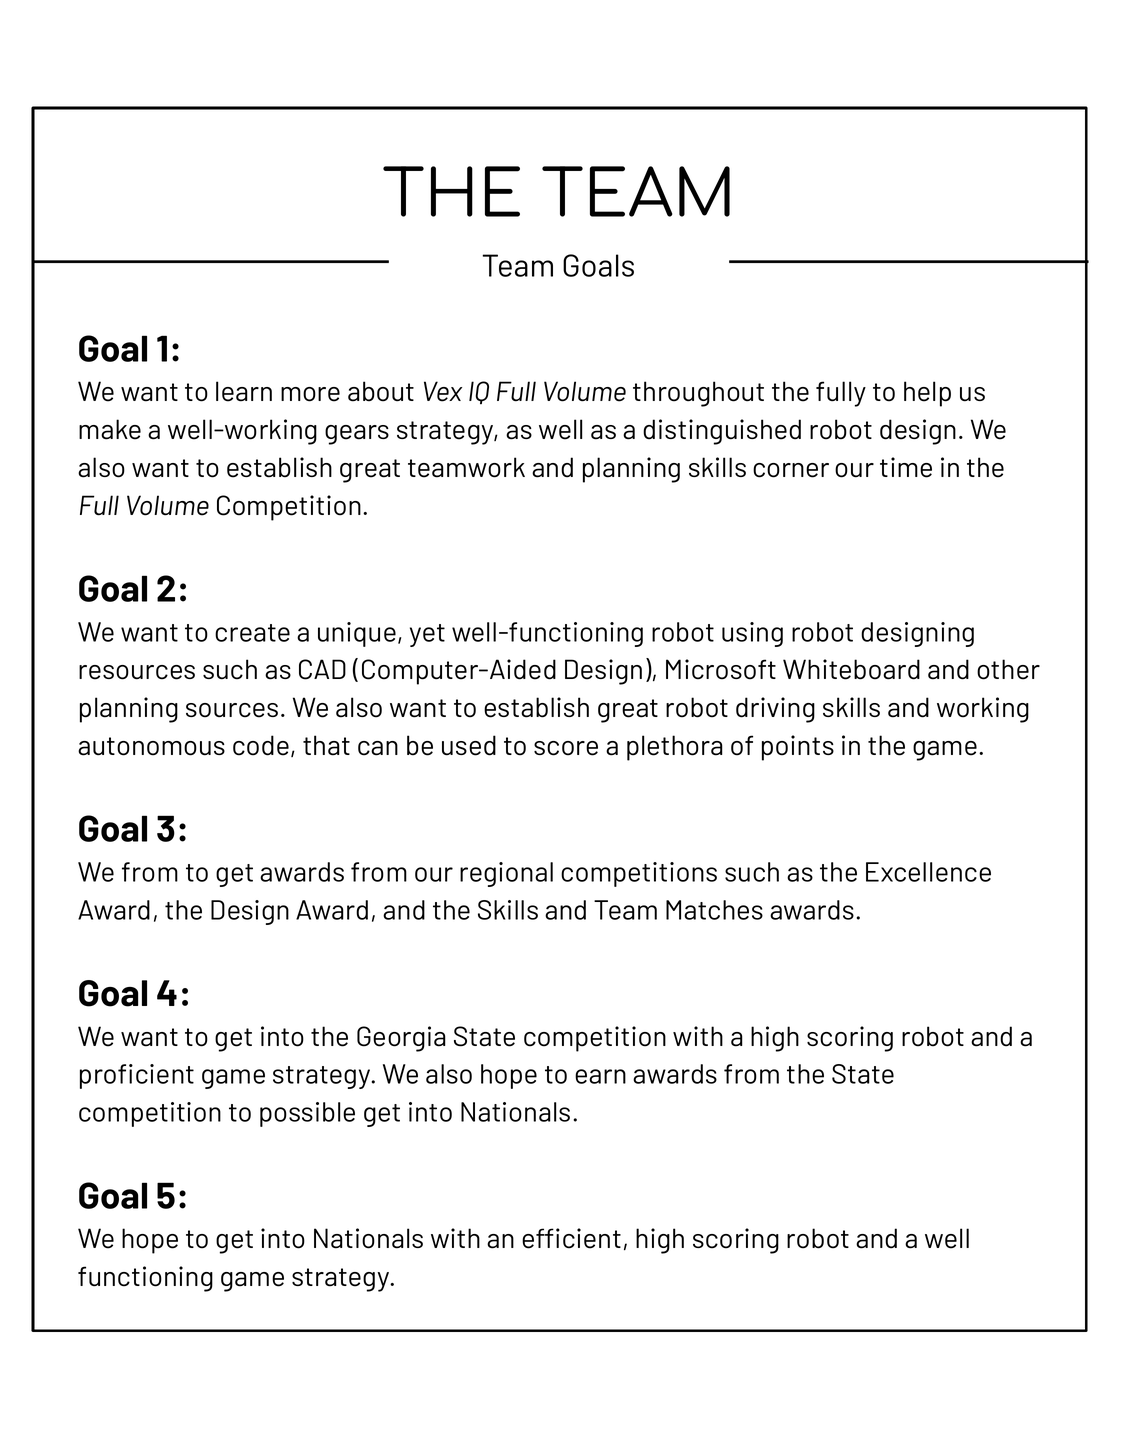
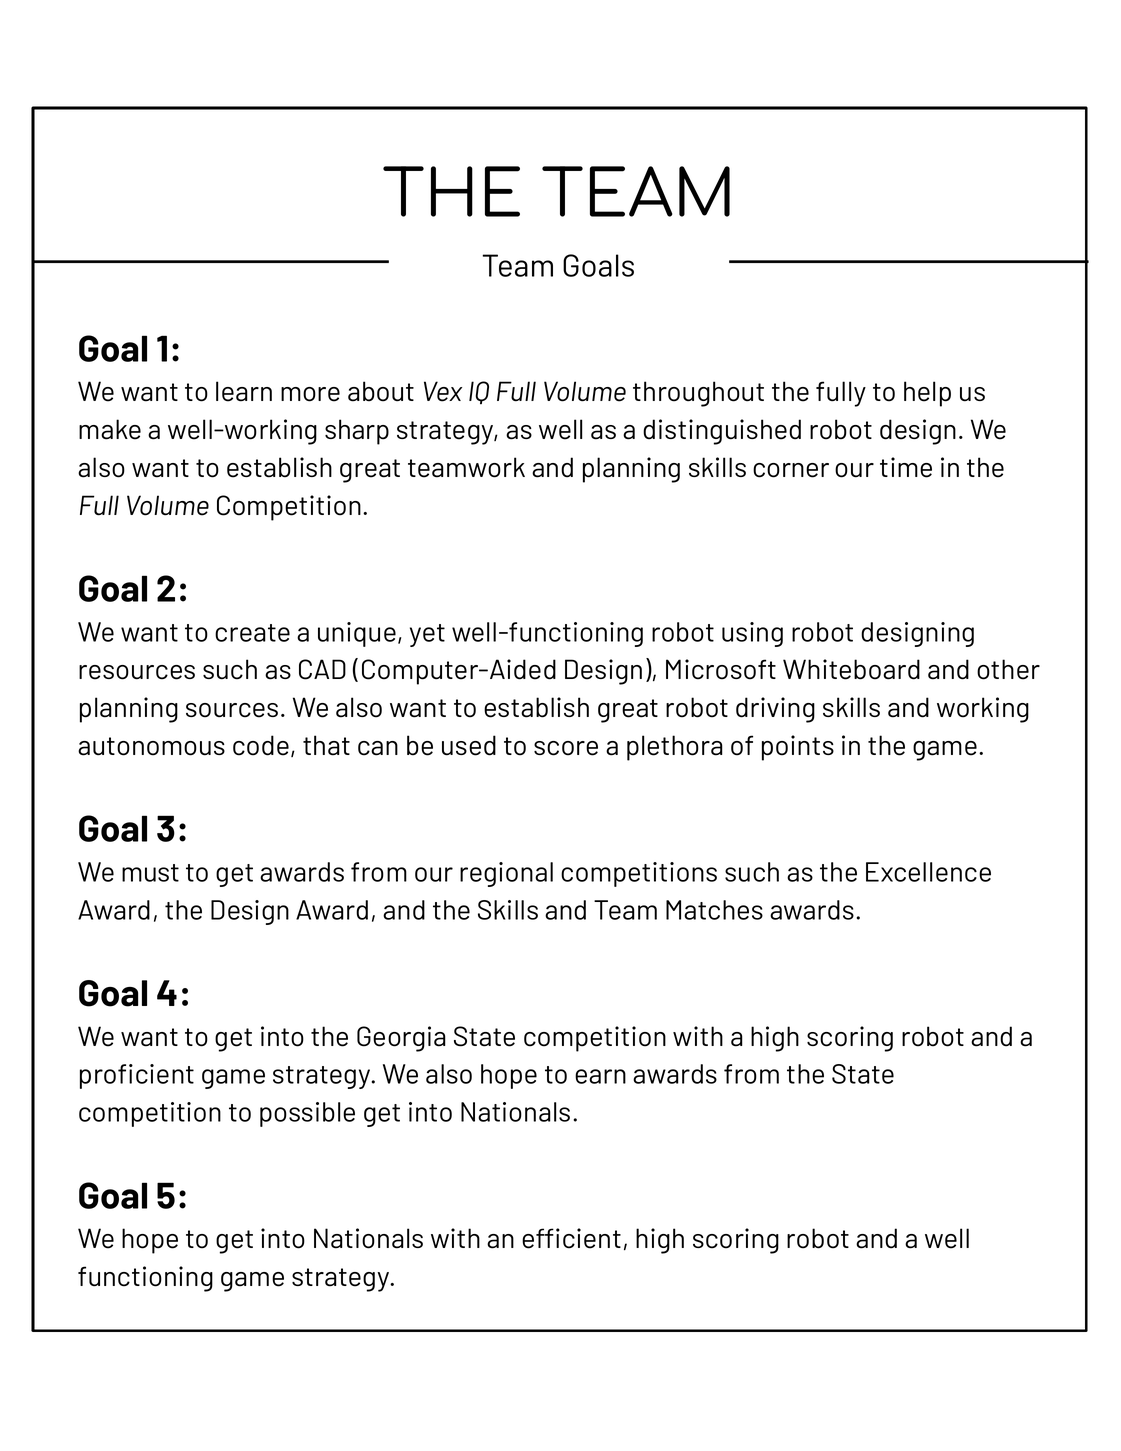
gears: gears -> sharp
We from: from -> must
